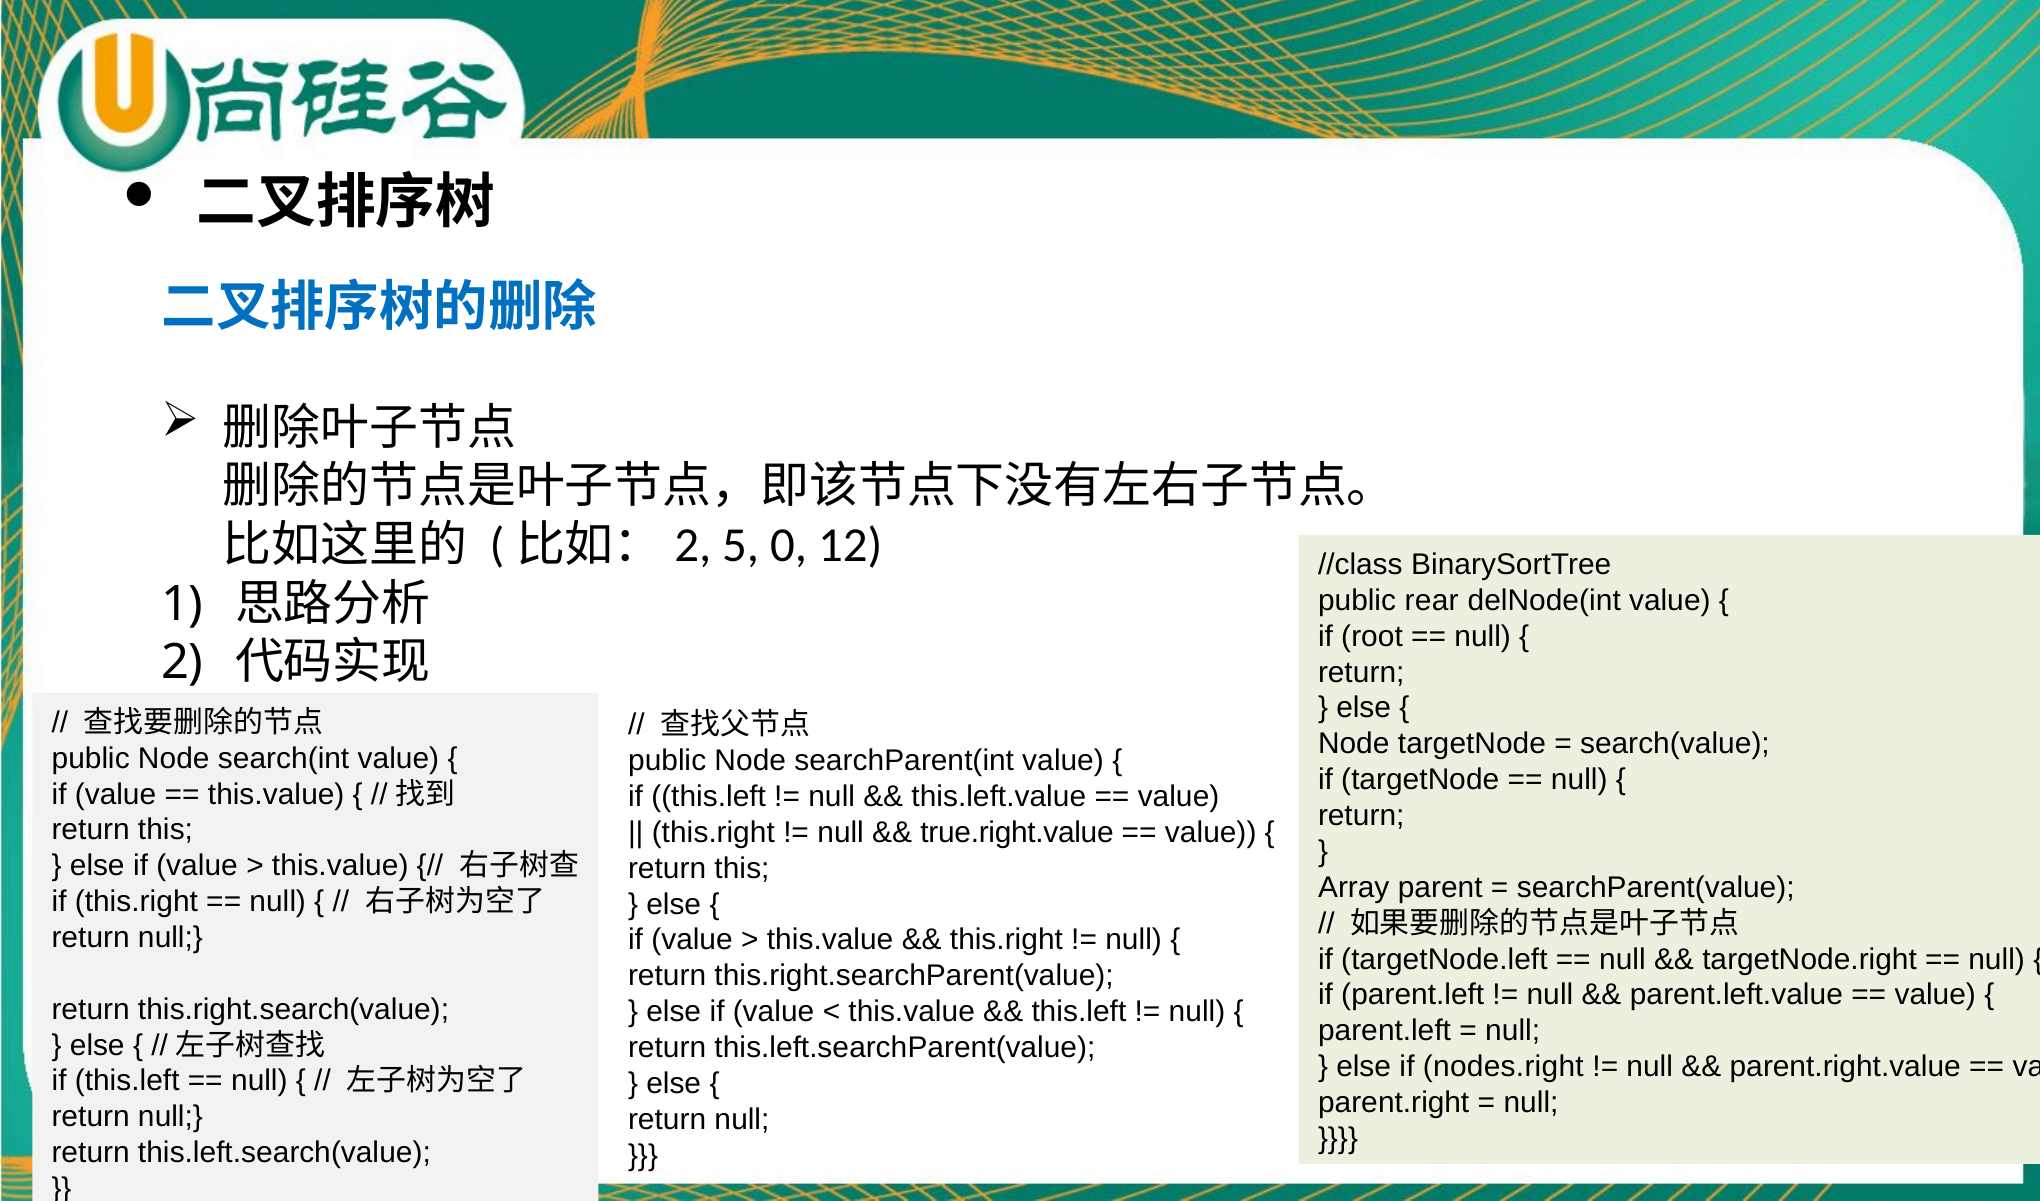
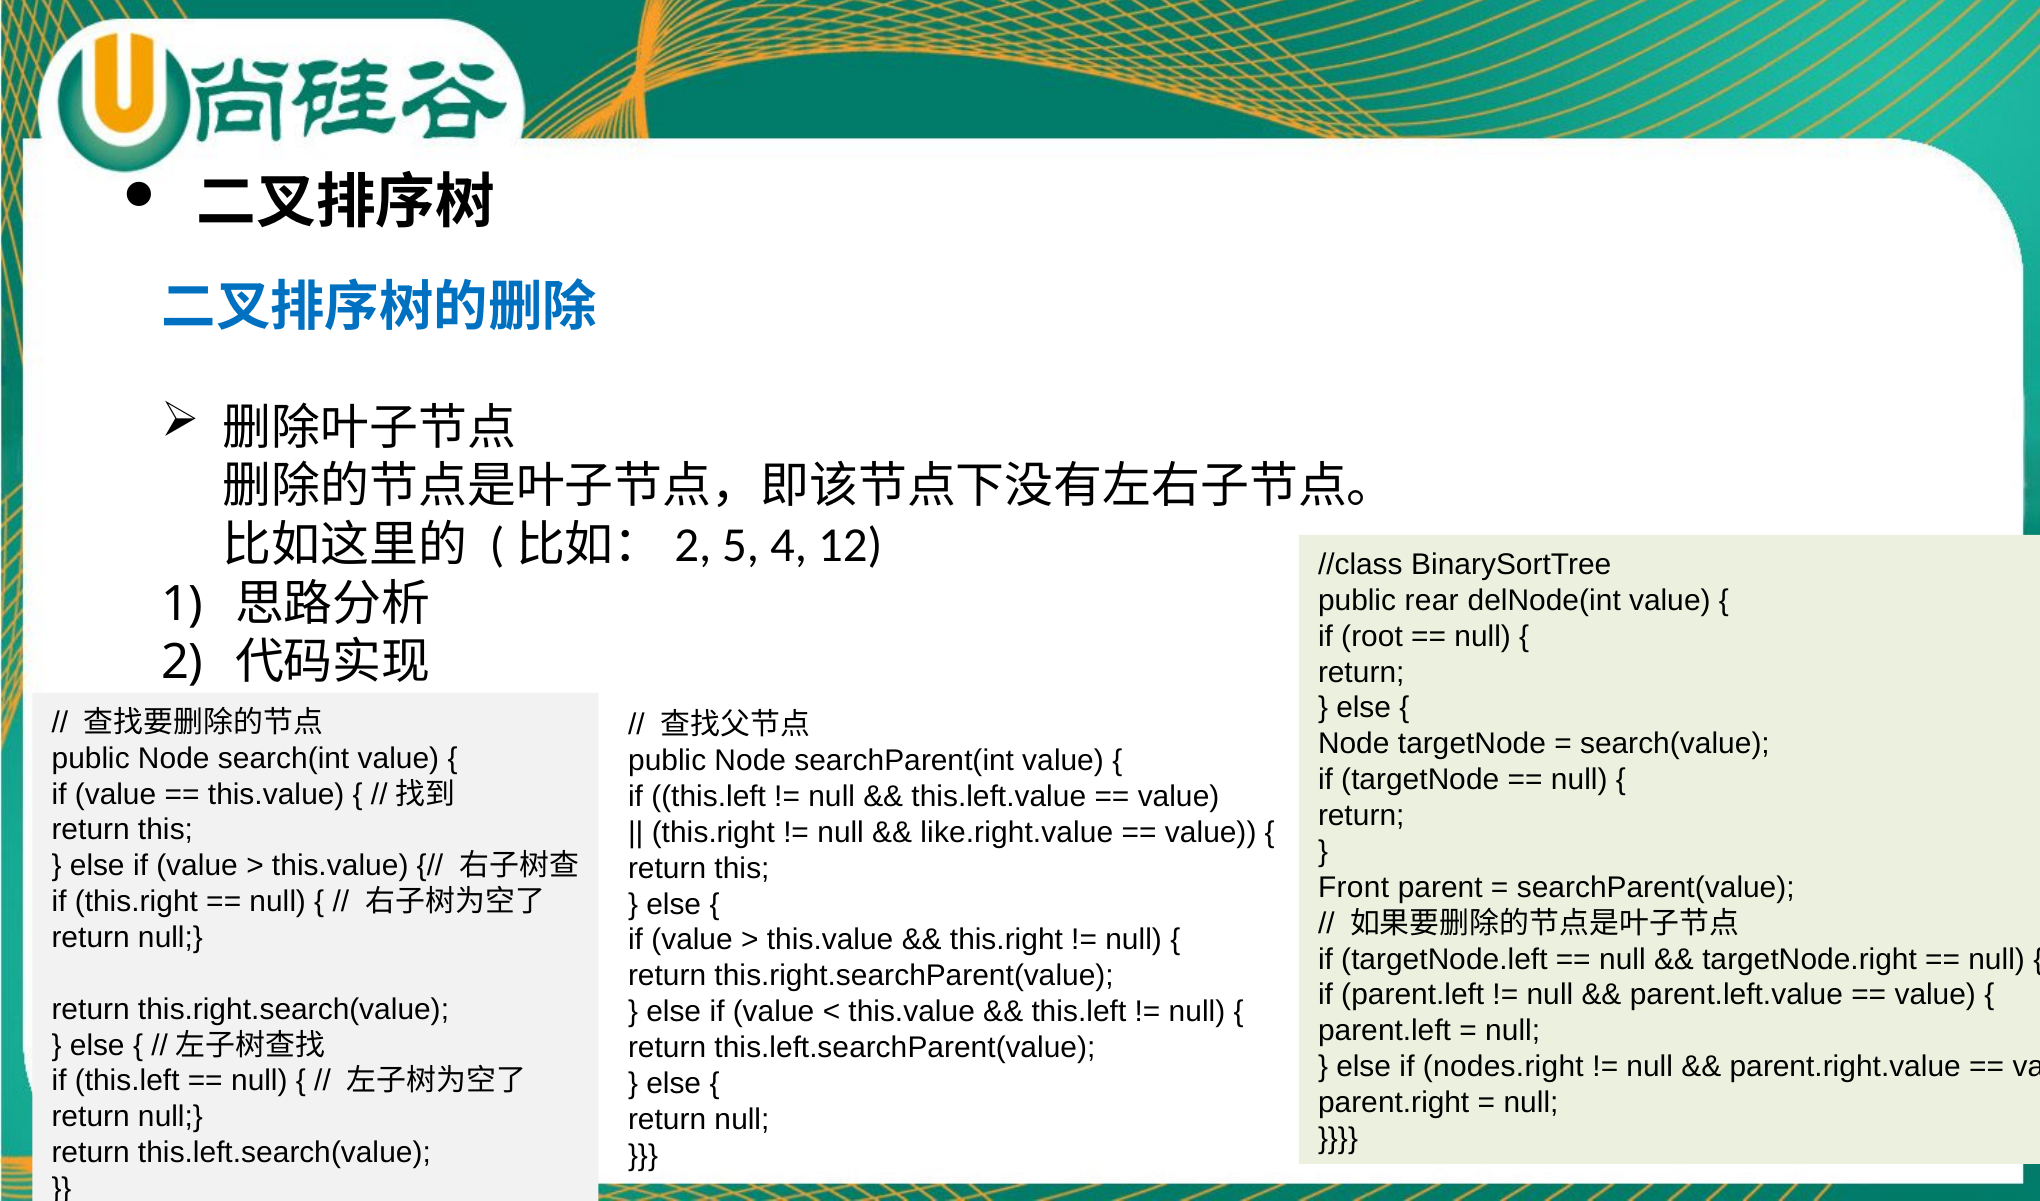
0: 0 -> 4
true.right.value: true.right.value -> like.right.value
Array: Array -> Front
